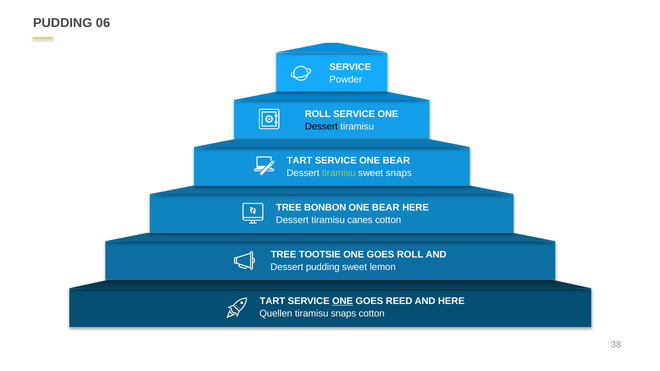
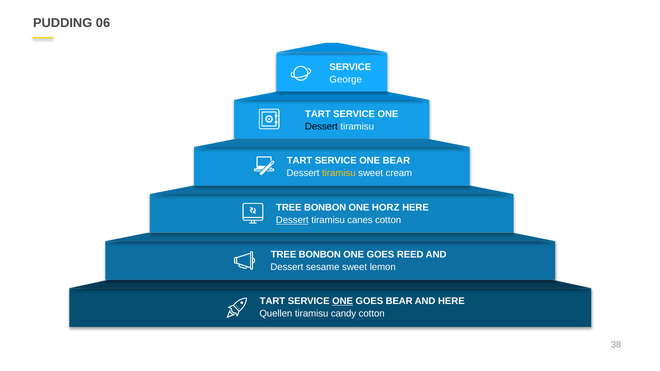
Powder: Powder -> George
ROLL at (318, 114): ROLL -> TART
tiramisu at (339, 173) colour: light green -> yellow
sweet snaps: snaps -> cream
BEAR at (386, 208): BEAR -> HORZ
Dessert at (292, 220) underline: none -> present
TOOTSIE at (320, 255): TOOTSIE -> BONBON
GOES ROLL: ROLL -> REED
Dessert pudding: pudding -> sesame
GOES REED: REED -> BEAR
tiramisu snaps: snaps -> candy
